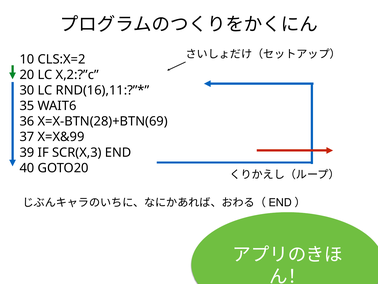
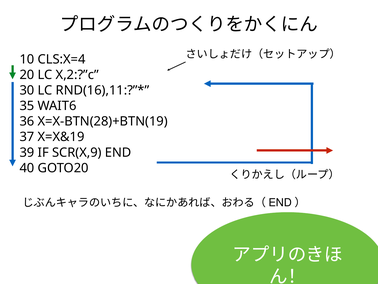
CLS:X=2: CLS:X=2 -> CLS:X=4
X=X-BTN(28)+BTN(69: X=X-BTN(28)+BTN(69 -> X=X-BTN(28)+BTN(19
X=X&99: X=X&99 -> X=X&19
SCR(X,3: SCR(X,3 -> SCR(X,9
